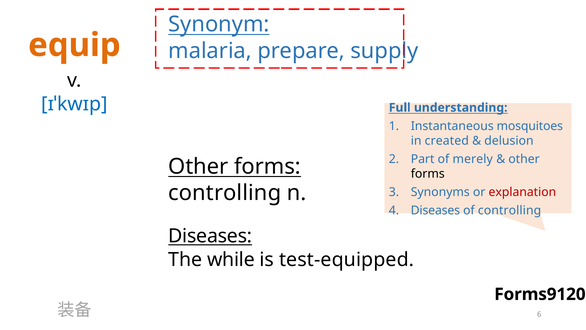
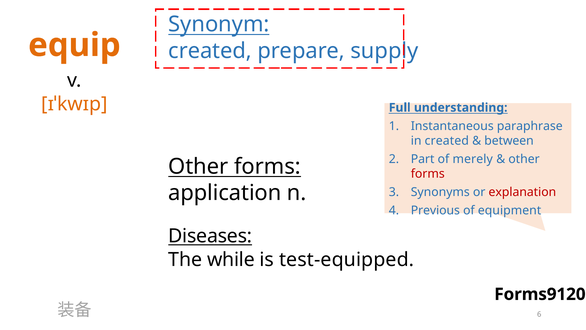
malaria at (210, 51): malaria -> created
ɪˈkwɪp colour: blue -> orange
mosquitoes: mosquitoes -> paraphrase
delusion: delusion -> between
forms at (428, 173) colour: black -> red
controlling at (225, 193): controlling -> application
Diseases at (435, 210): Diseases -> Previous
of controlling: controlling -> equipment
